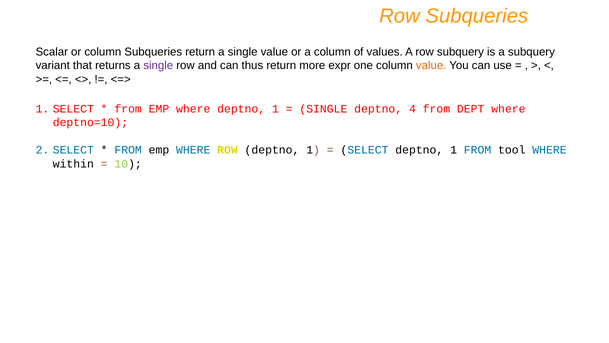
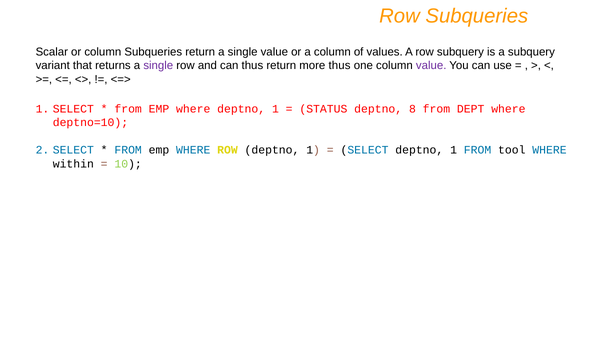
more expr: expr -> thus
value at (431, 65) colour: orange -> purple
SINGLE at (323, 109): SINGLE -> STATUS
4: 4 -> 8
